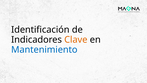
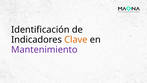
Mantenimiento colour: blue -> purple
